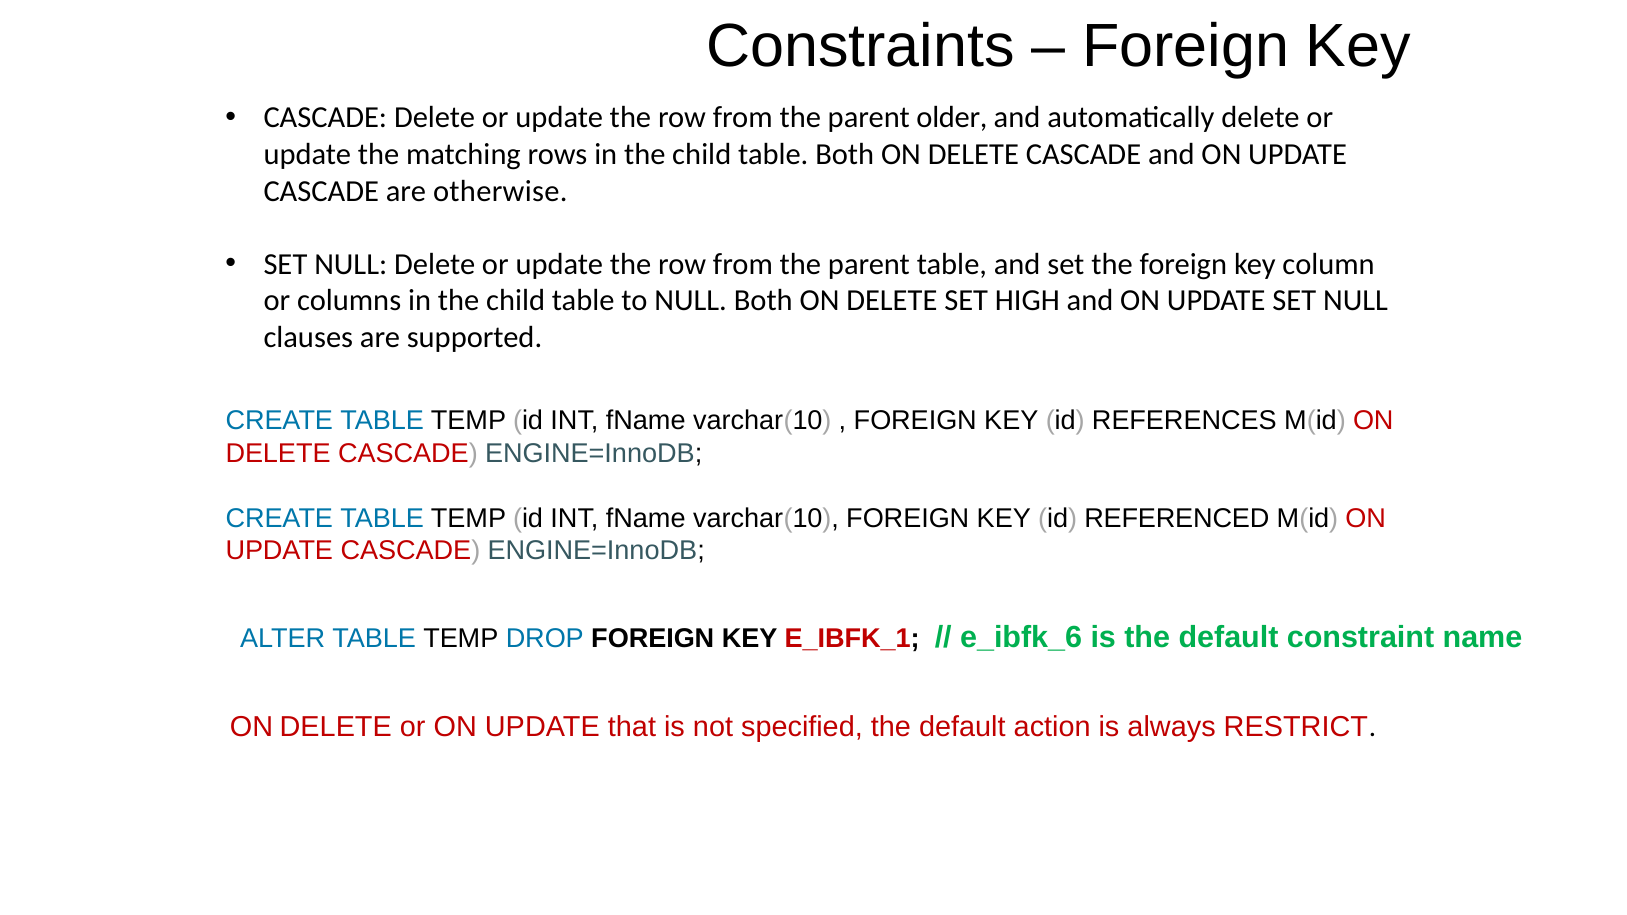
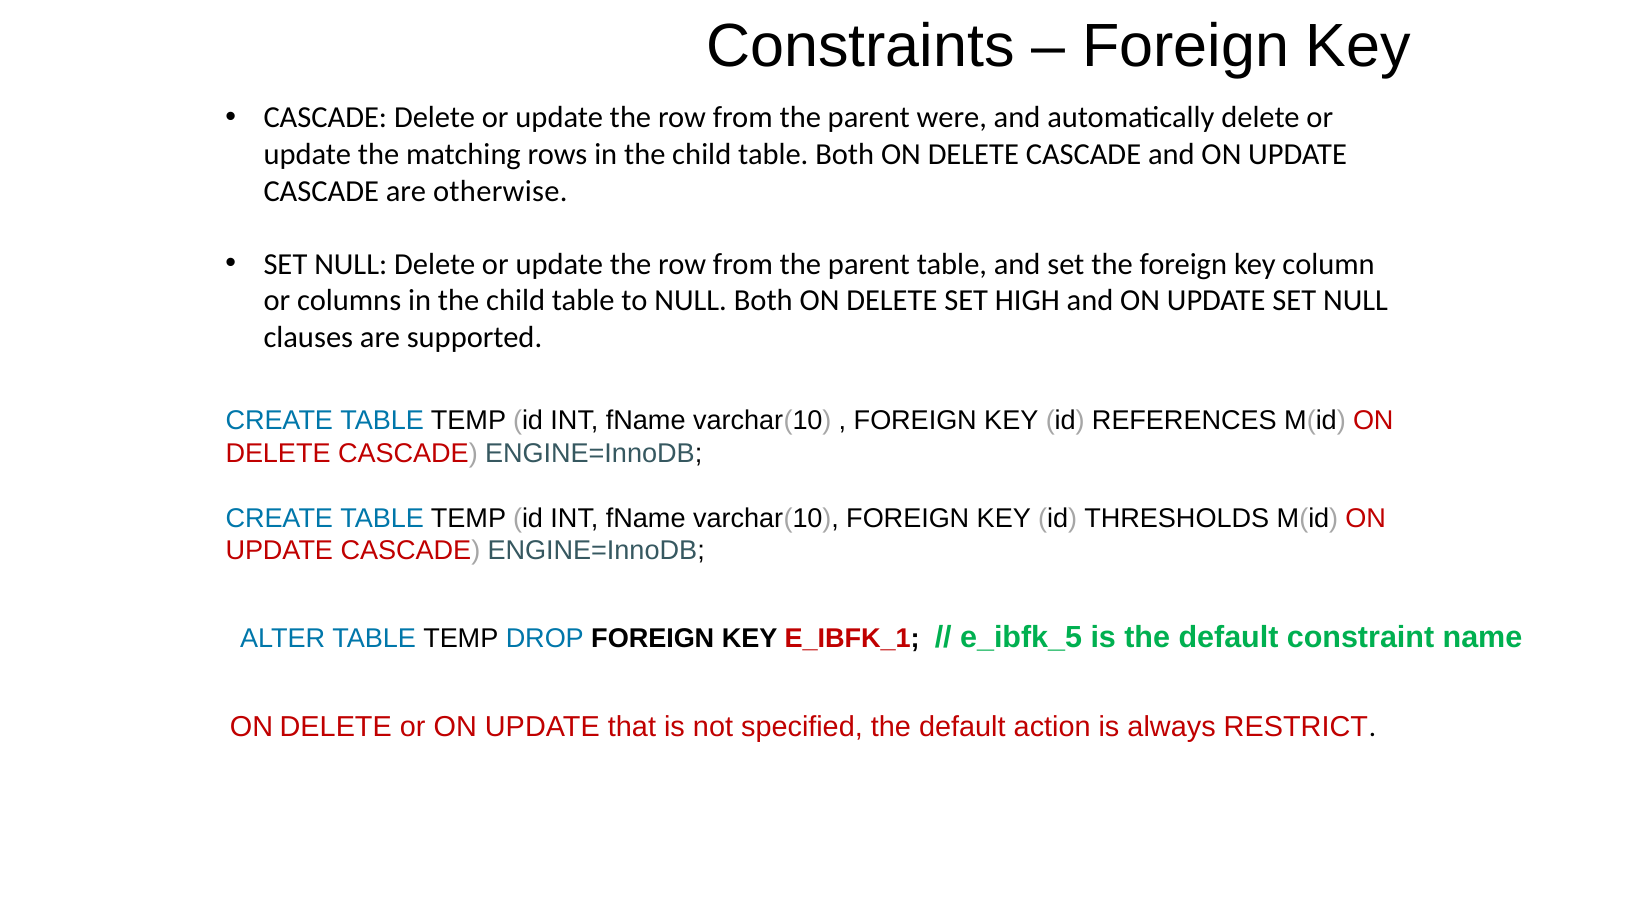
older: older -> were
REFERENCED: REFERENCED -> THRESHOLDS
e_ibfk_6: e_ibfk_6 -> e_ibfk_5
